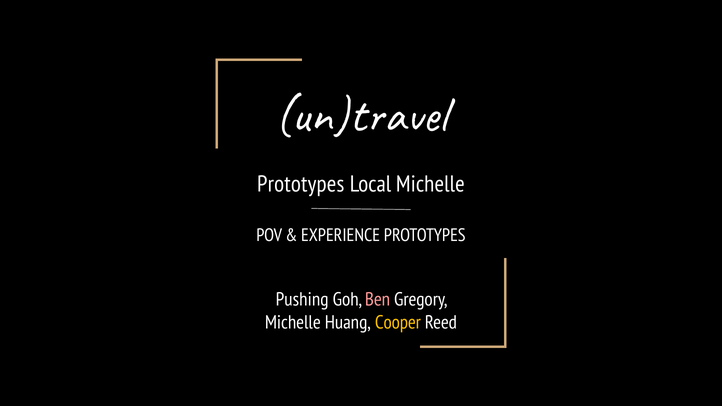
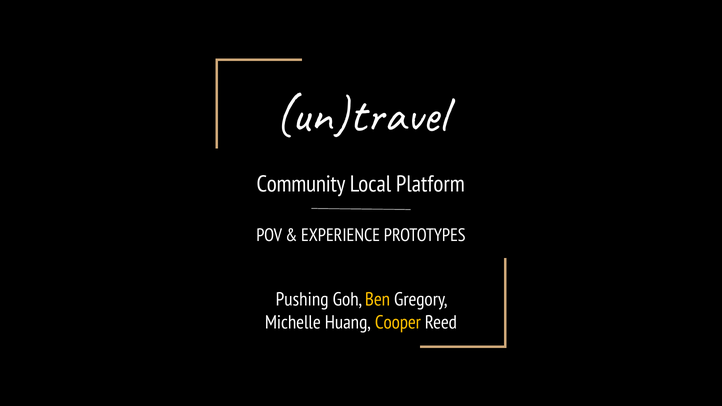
Prototypes at (301, 184): Prototypes -> Community
Local Michelle: Michelle -> Platform
Ben colour: pink -> yellow
